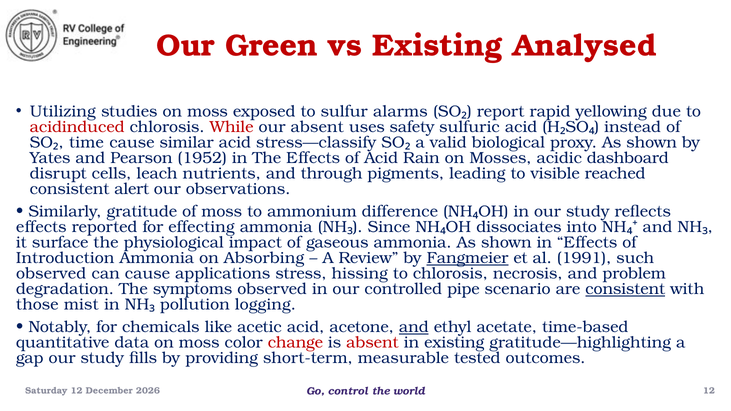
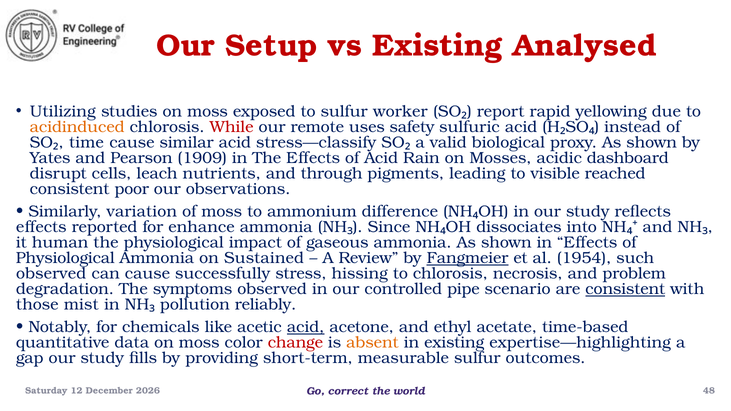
Green: Green -> Setup
alarms: alarms -> worker
acidinduced colour: red -> orange
our absent: absent -> remote
1952: 1952 -> 1909
alert: alert -> poor
gratitude: gratitude -> variation
effecting: effecting -> enhance
surface: surface -> human
Introduction at (65, 258): Introduction -> Physiological
Absorbing: Absorbing -> Sustained
1991: 1991 -> 1954
applications: applications -> successfully
logging: logging -> reliably
acid at (306, 327) underline: none -> present
and at (414, 327) underline: present -> none
absent at (372, 343) colour: red -> orange
gratitude—highlighting: gratitude—highlighting -> expertise—highlighting
measurable tested: tested -> sulfur
control: control -> correct
12 at (709, 391): 12 -> 48
